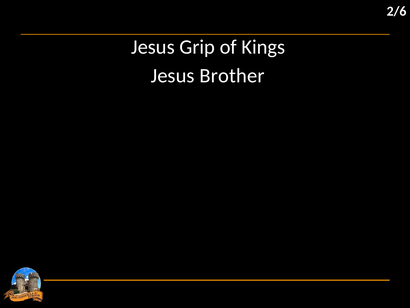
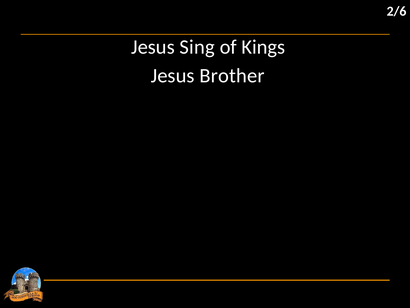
Grip: Grip -> Sing
